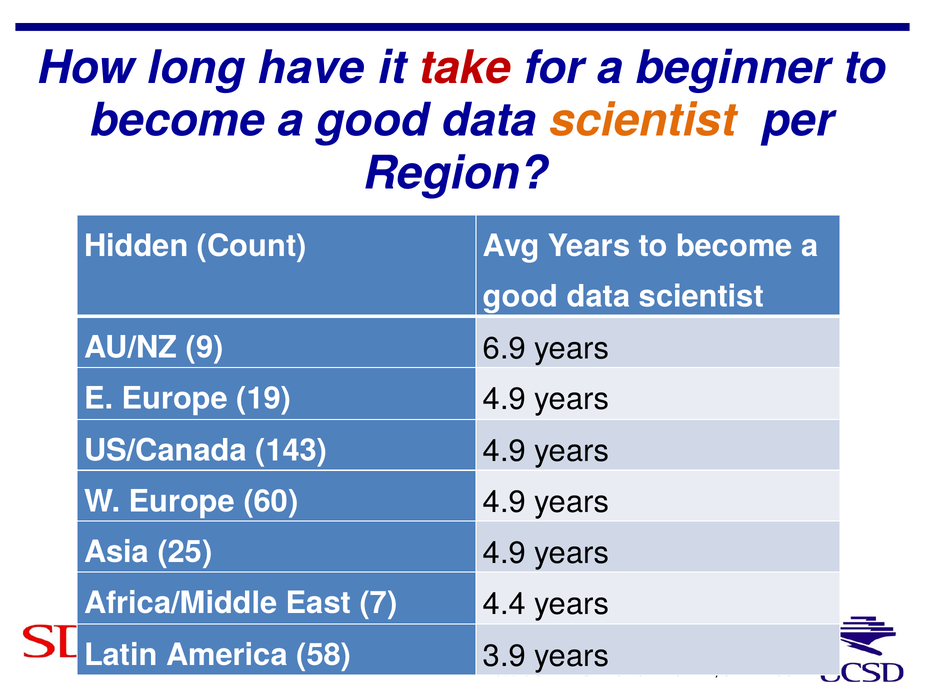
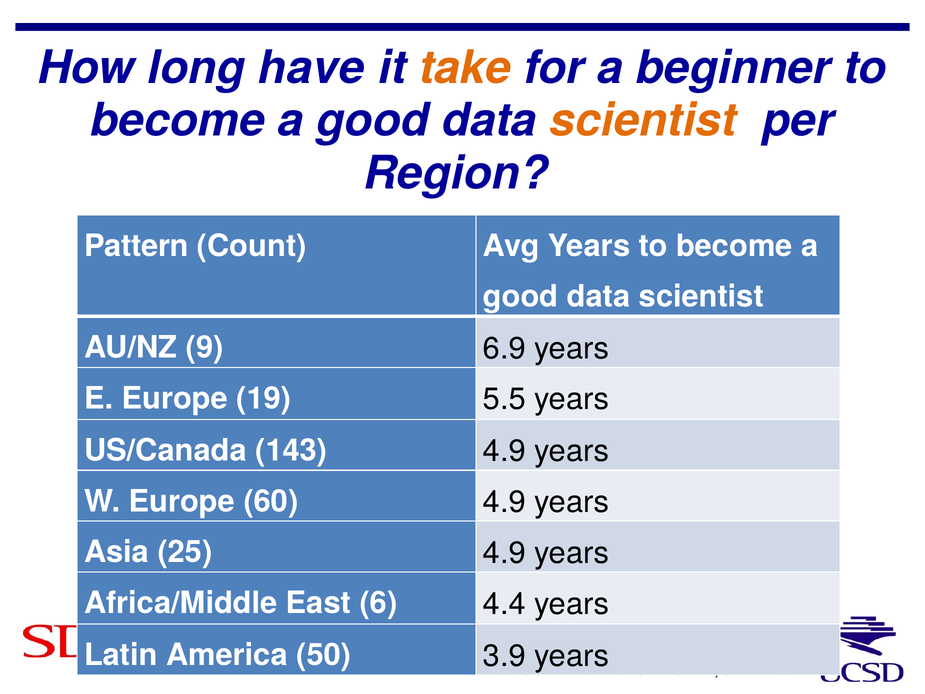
take colour: red -> orange
Hidden: Hidden -> Pattern
19 4.9: 4.9 -> 5.5
7: 7 -> 6
58: 58 -> 50
